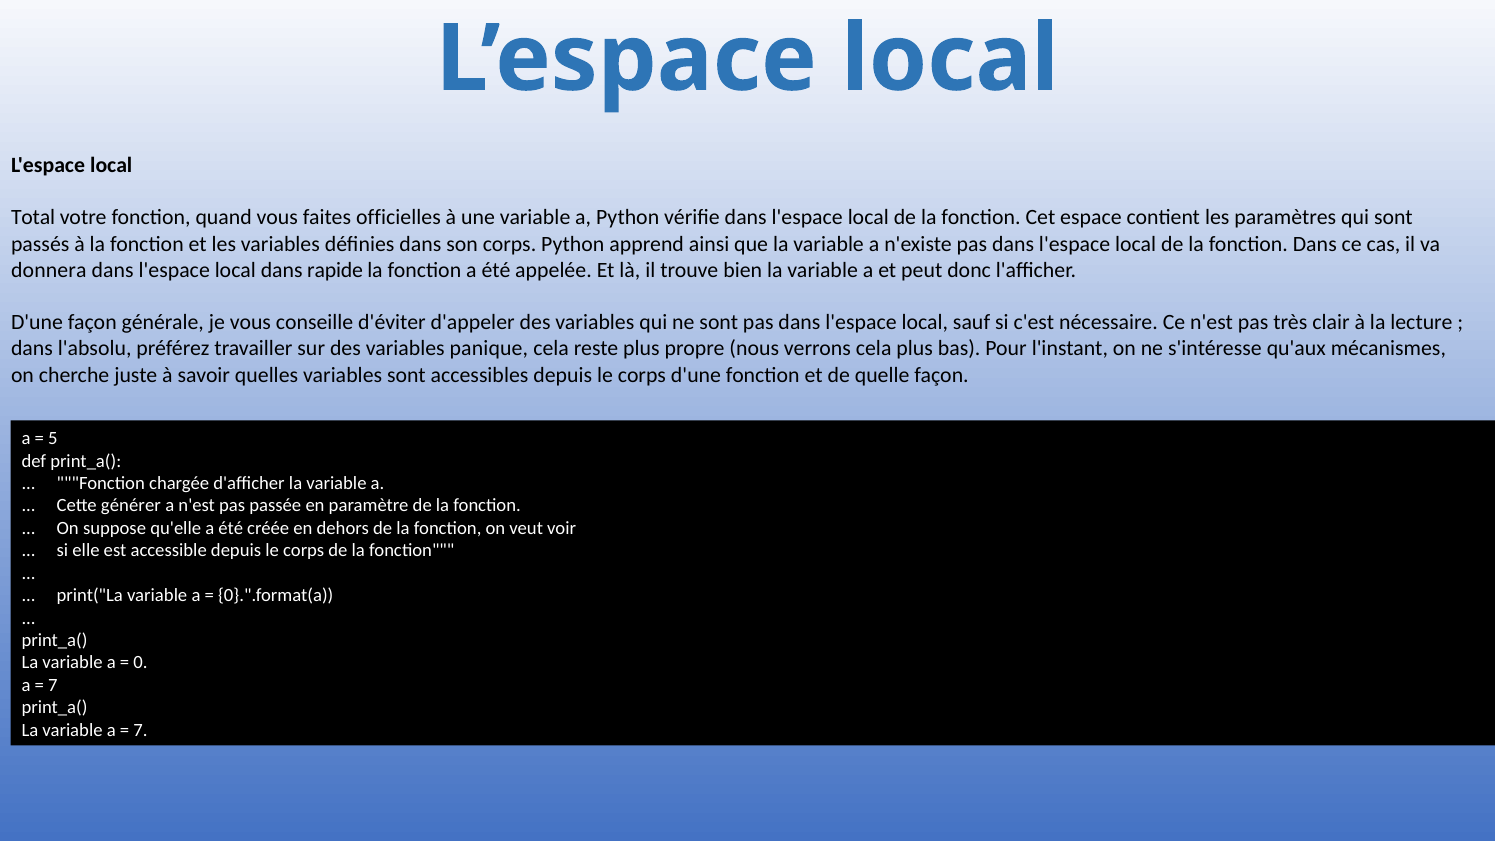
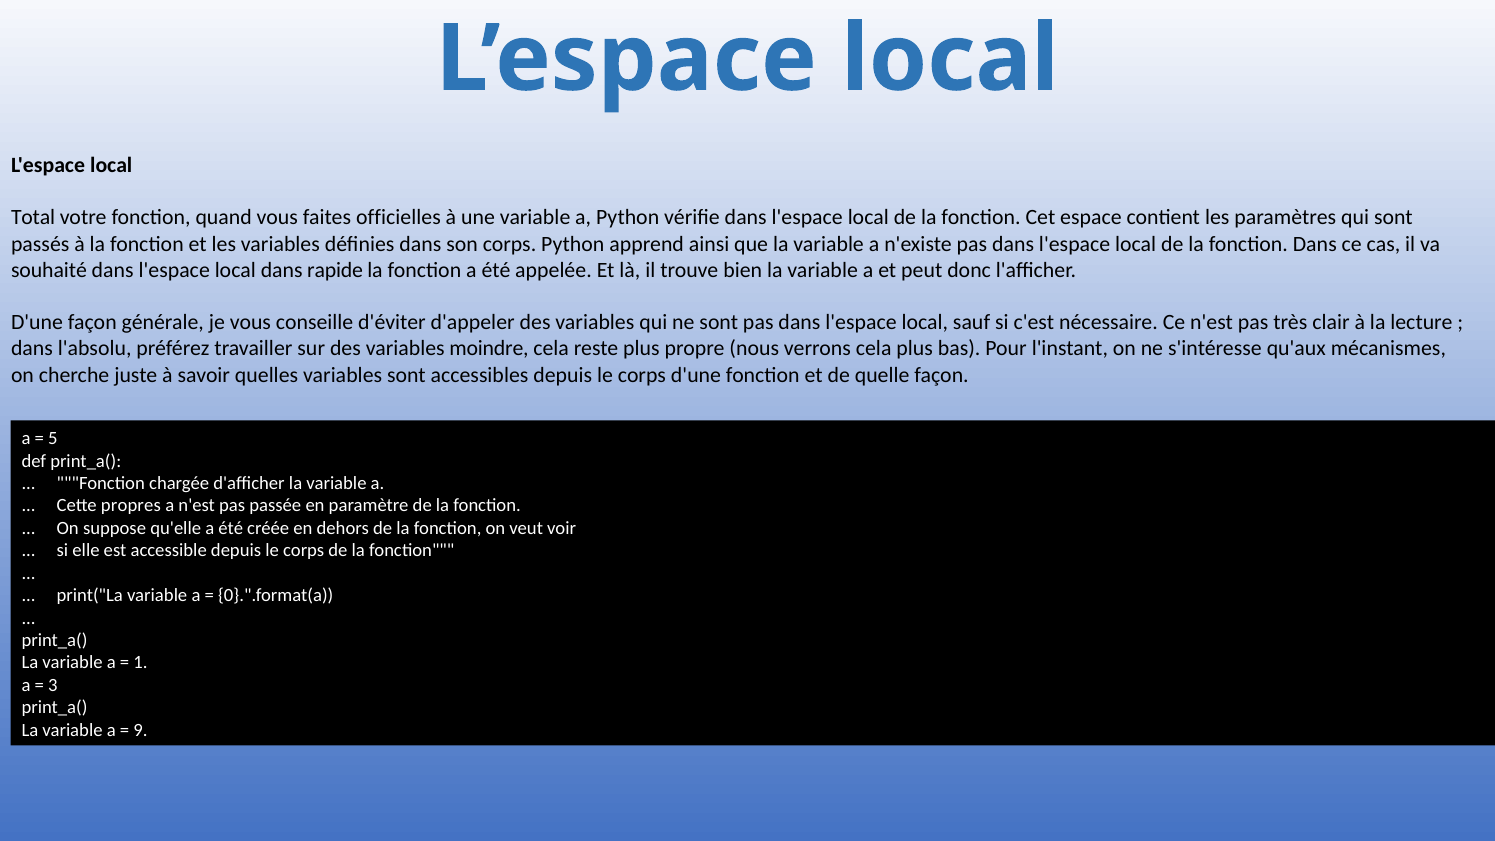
donnera: donnera -> souhaité
panique: panique -> moindre
générer: générer -> propres
0: 0 -> 1
7 at (53, 685): 7 -> 3
7 at (141, 730): 7 -> 9
